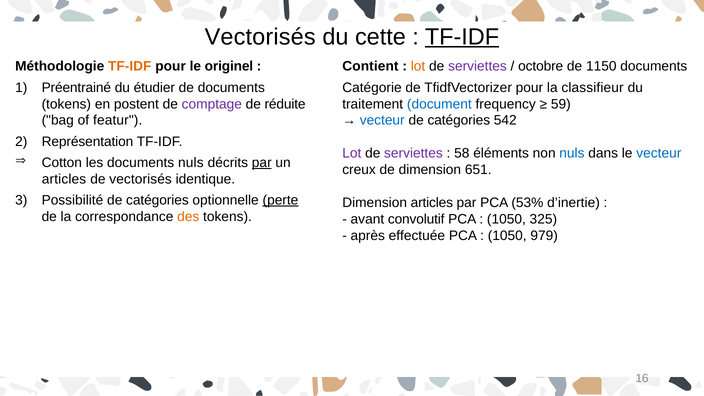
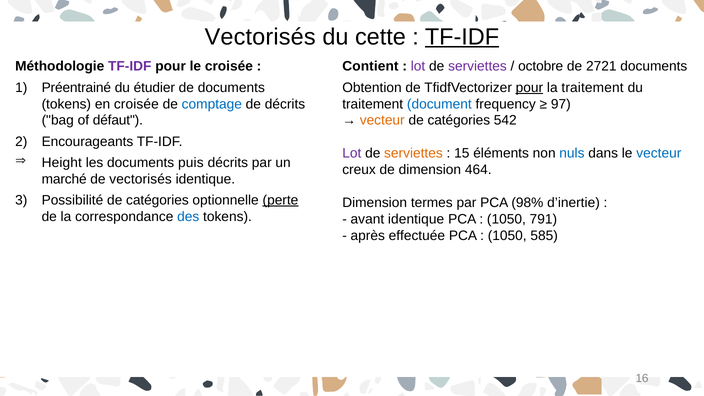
TF-IDF at (130, 66) colour: orange -> purple
le originel: originel -> croisée
lot at (418, 66) colour: orange -> purple
1150: 1150 -> 2721
Catégorie: Catégorie -> Obtention
pour at (529, 88) underline: none -> present
la classifieur: classifieur -> traitement
en postent: postent -> croisée
comptage colour: purple -> blue
de réduite: réduite -> décrits
59: 59 -> 97
featur: featur -> défaut
vecteur at (382, 120) colour: blue -> orange
Représentation: Représentation -> Encourageants
serviettes at (413, 153) colour: purple -> orange
58: 58 -> 15
Cotton: Cotton -> Height
documents nuls: nuls -> puis
par at (262, 163) underline: present -> none
651: 651 -> 464
articles at (64, 179): articles -> marché
Dimension articles: articles -> termes
53%: 53% -> 98%
des colour: orange -> blue
avant convolutif: convolutif -> identique
325: 325 -> 791
979: 979 -> 585
